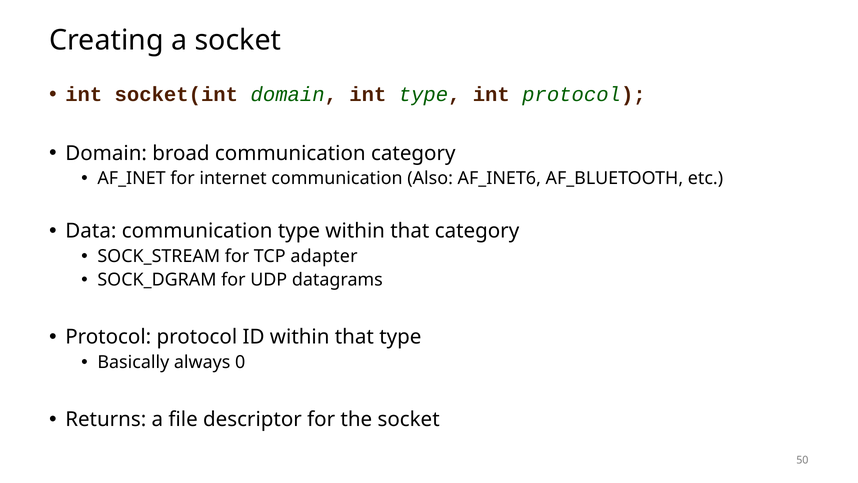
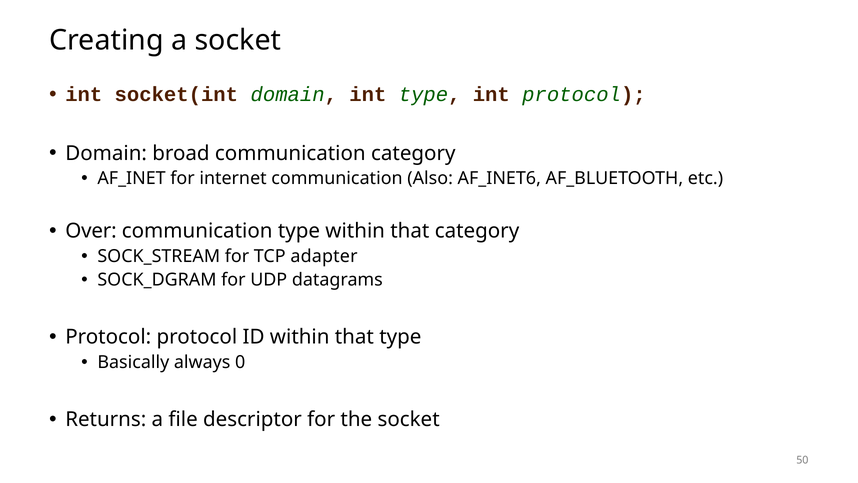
Data: Data -> Over
